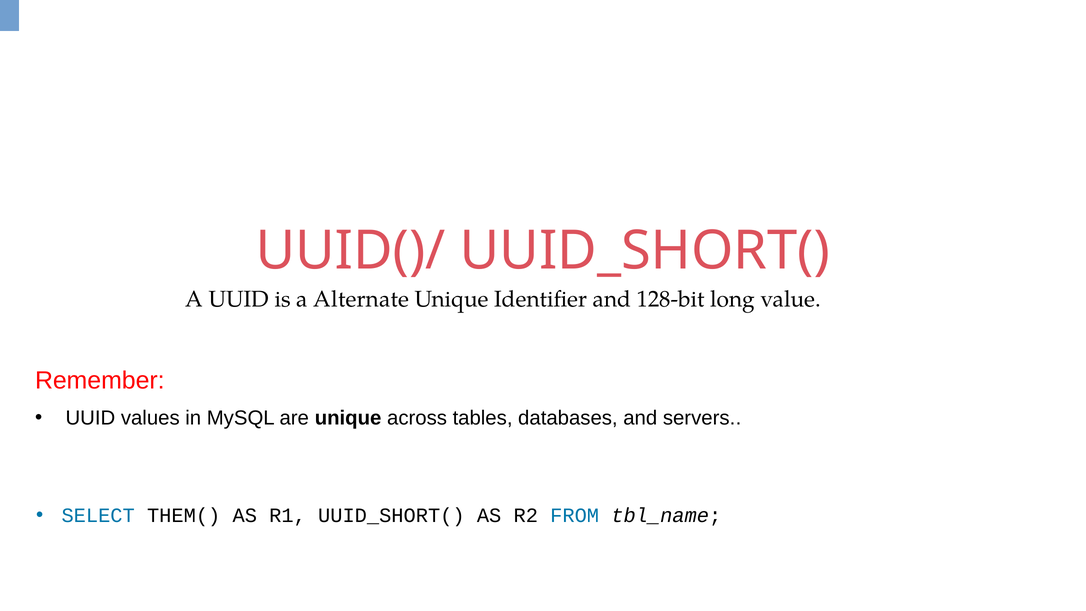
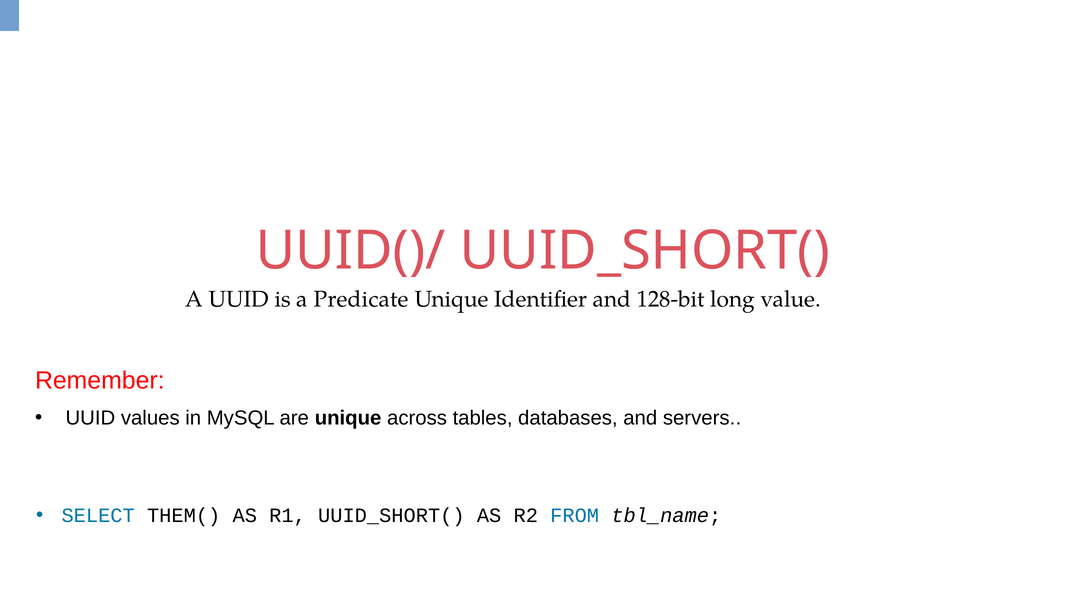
Alternate: Alternate -> Predicate
